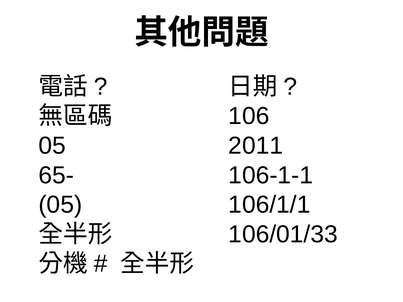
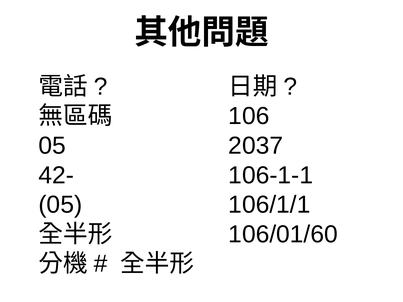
2011: 2011 -> 2037
65-: 65- -> 42-
106/01/33: 106/01/33 -> 106/01/60
